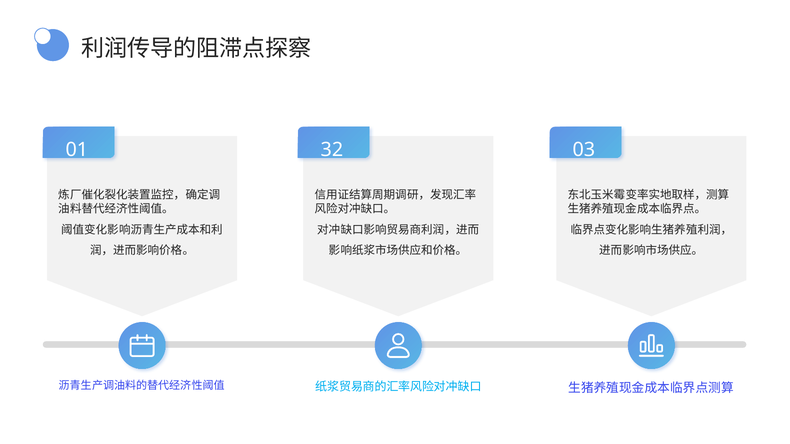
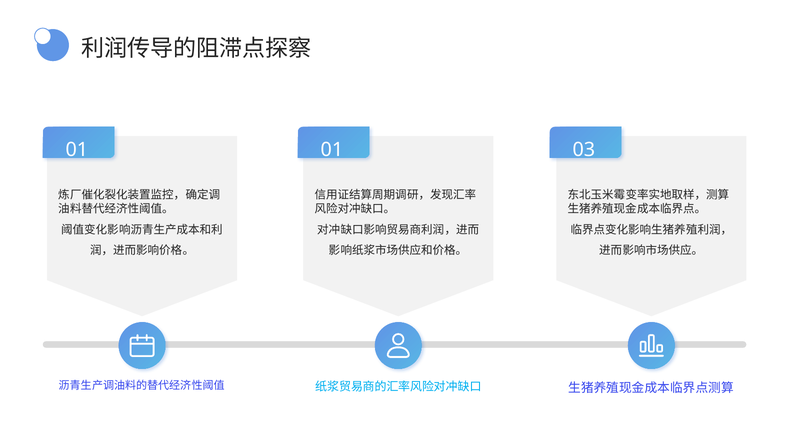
01 32: 32 -> 01
